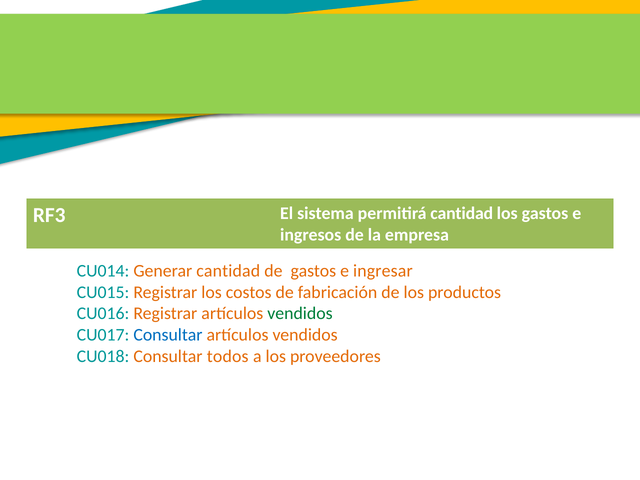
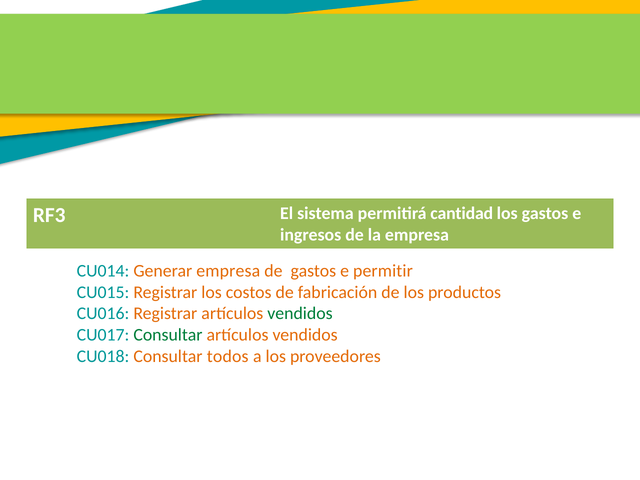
Generar cantidad: cantidad -> empresa
ingresar: ingresar -> permitir
Consultar at (168, 335) colour: blue -> green
